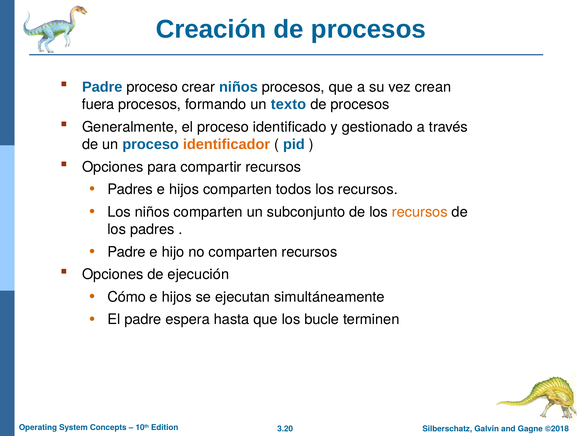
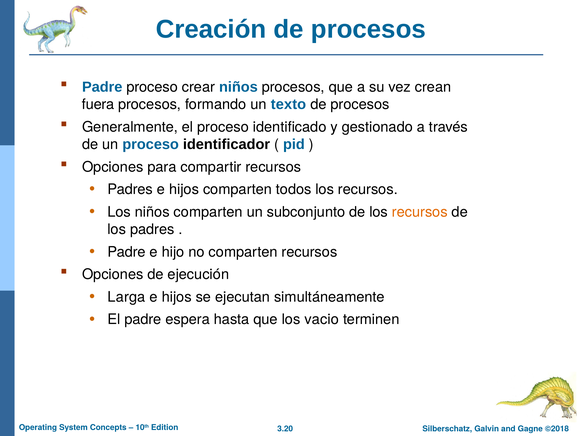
identificador colour: orange -> black
Cómo: Cómo -> Larga
bucle: bucle -> vacio
